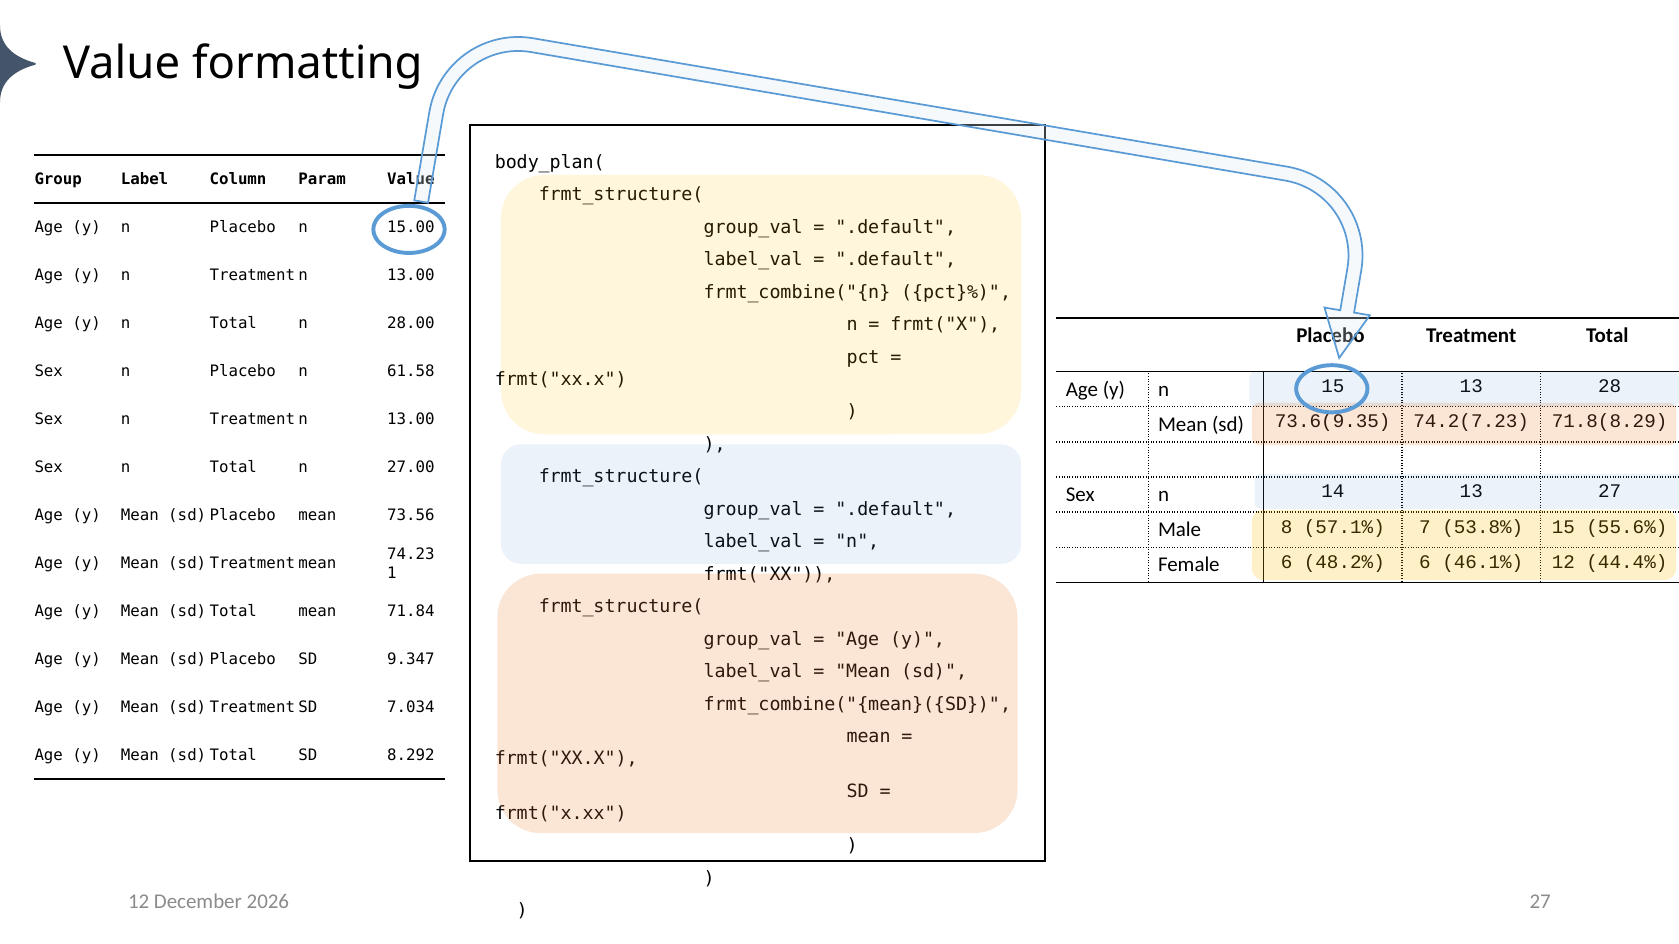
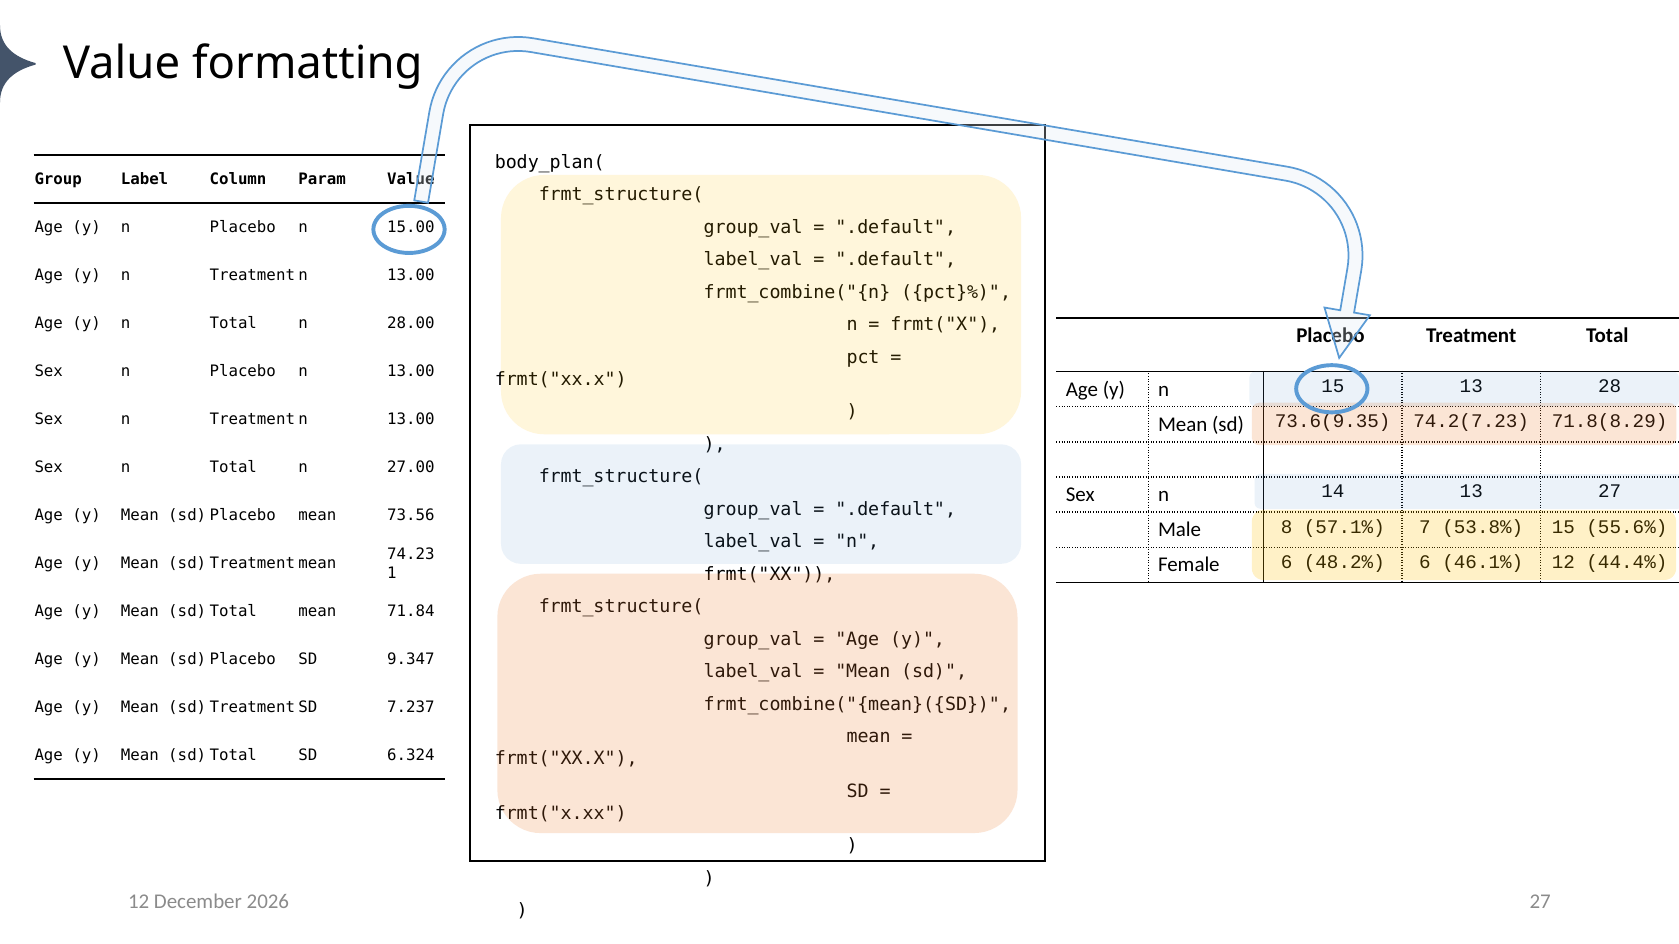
n 61.58: 61.58 -> 13.00
7.034: 7.034 -> 7.237
8.292: 8.292 -> 6.324
